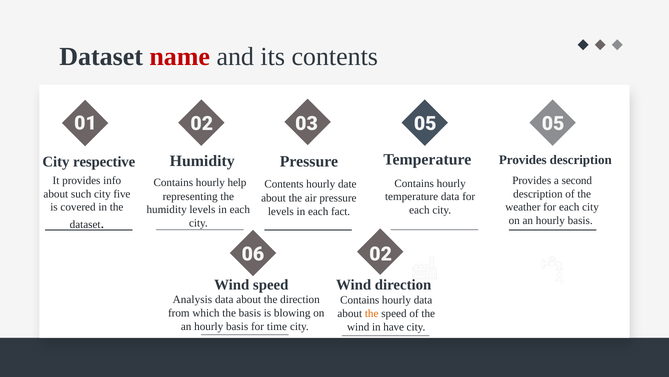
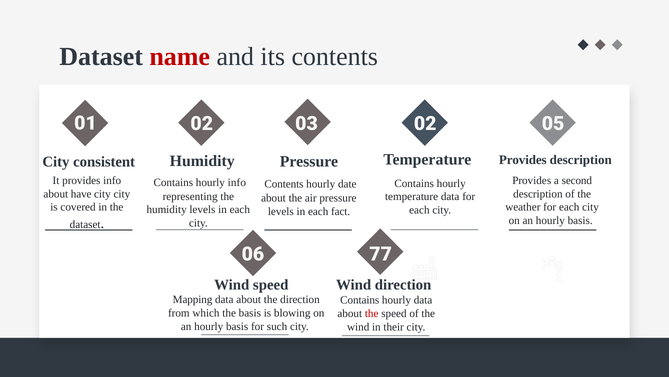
03 05: 05 -> 02
respective: respective -> consistent
hourly help: help -> info
such: such -> have
city five: five -> city
06 02: 02 -> 77
Analysis: Analysis -> Mapping
the at (372, 313) colour: orange -> red
time: time -> such
have: have -> their
